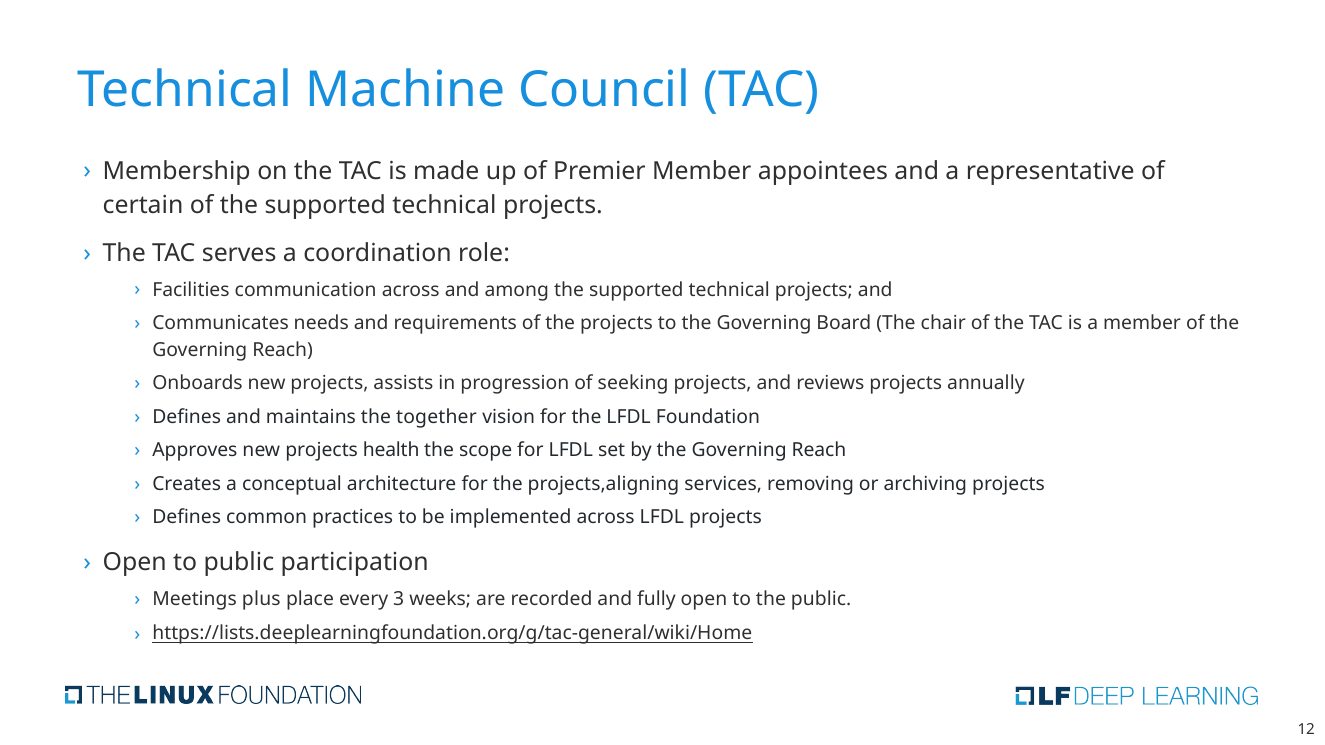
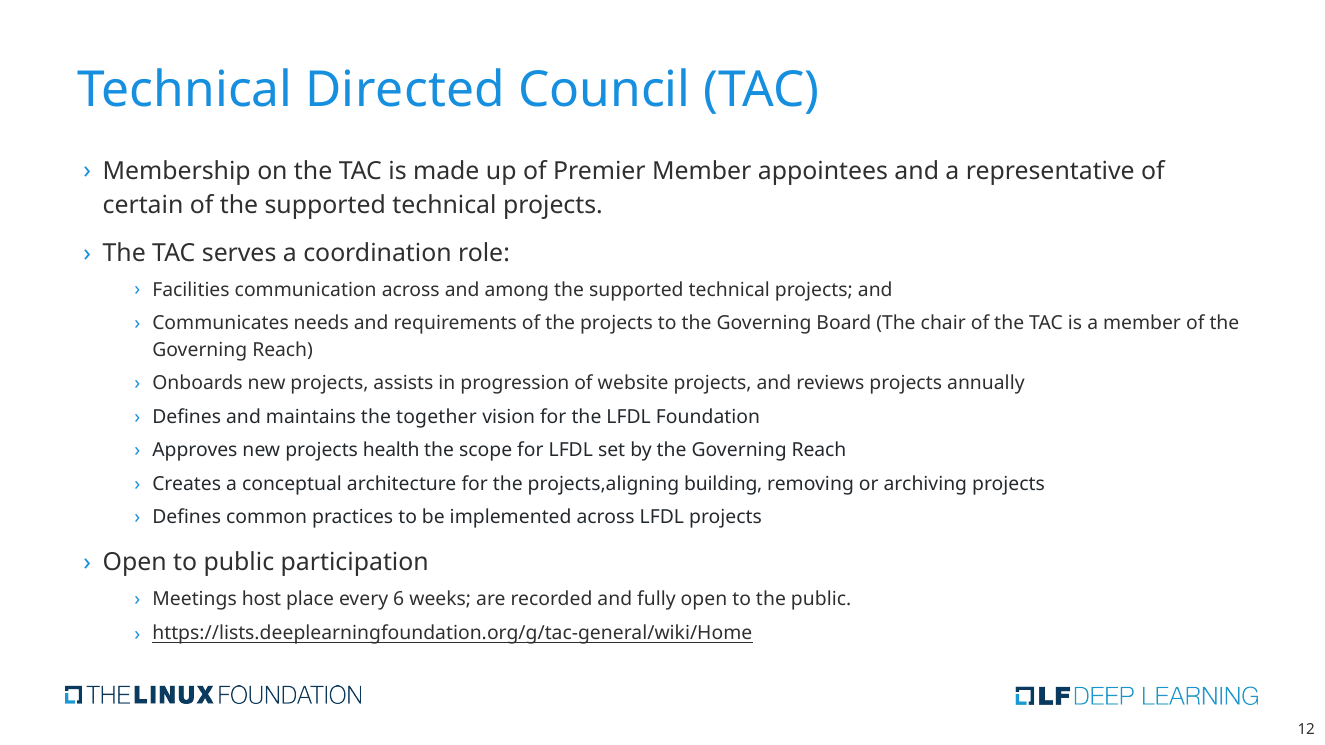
Machine: Machine -> Directed
seeking: seeking -> website
services: services -> building
plus: plus -> host
3: 3 -> 6
